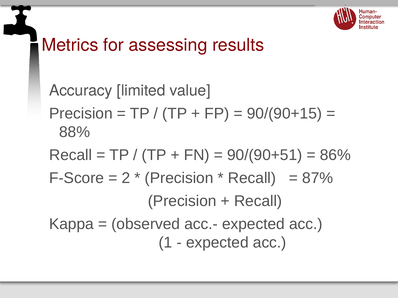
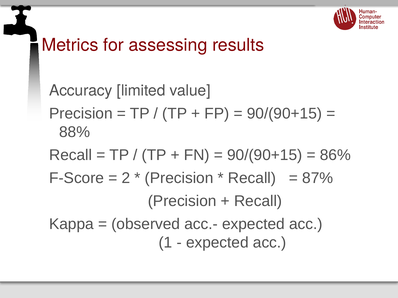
90/(90+51 at (265, 155): 90/(90+51 -> 90/(90+15
